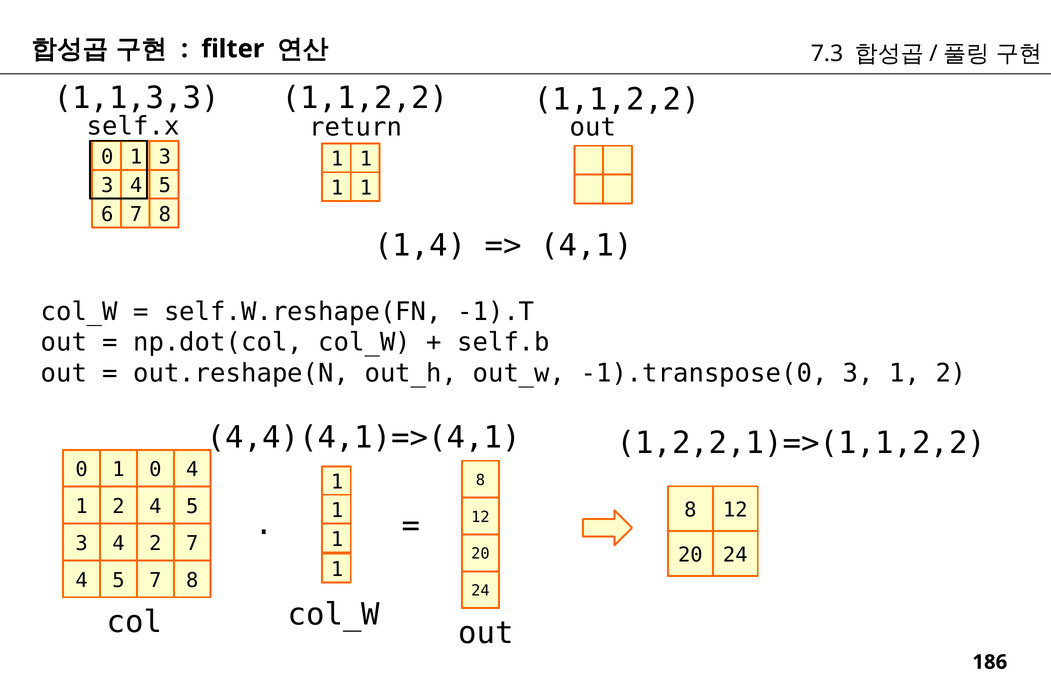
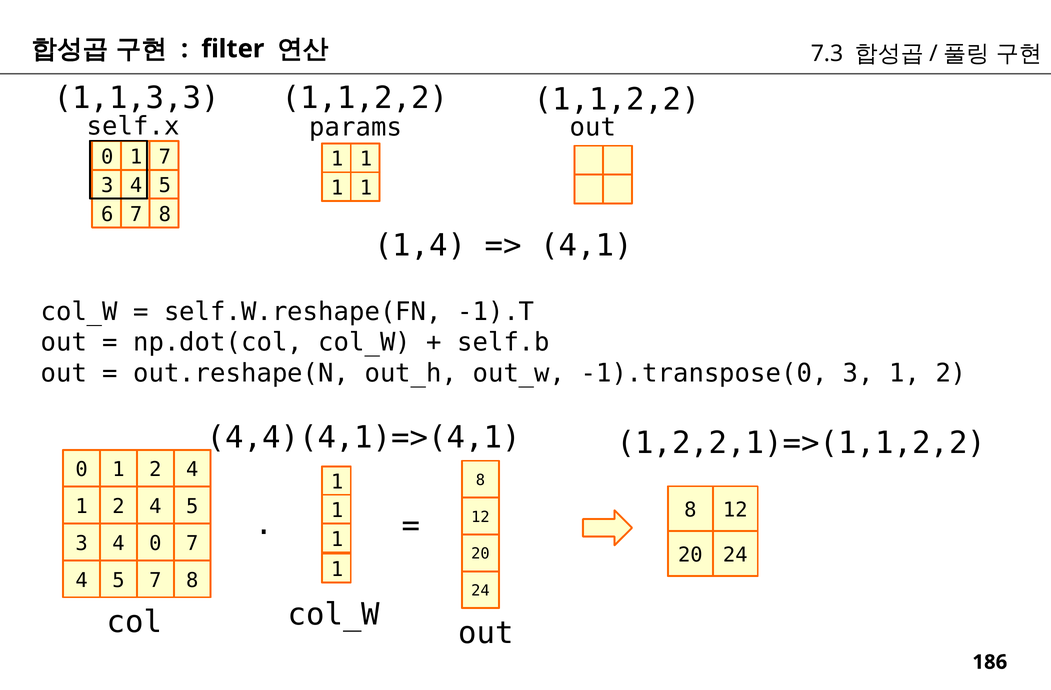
return: return -> params
1 3: 3 -> 7
0 1 0: 0 -> 2
4 2: 2 -> 0
